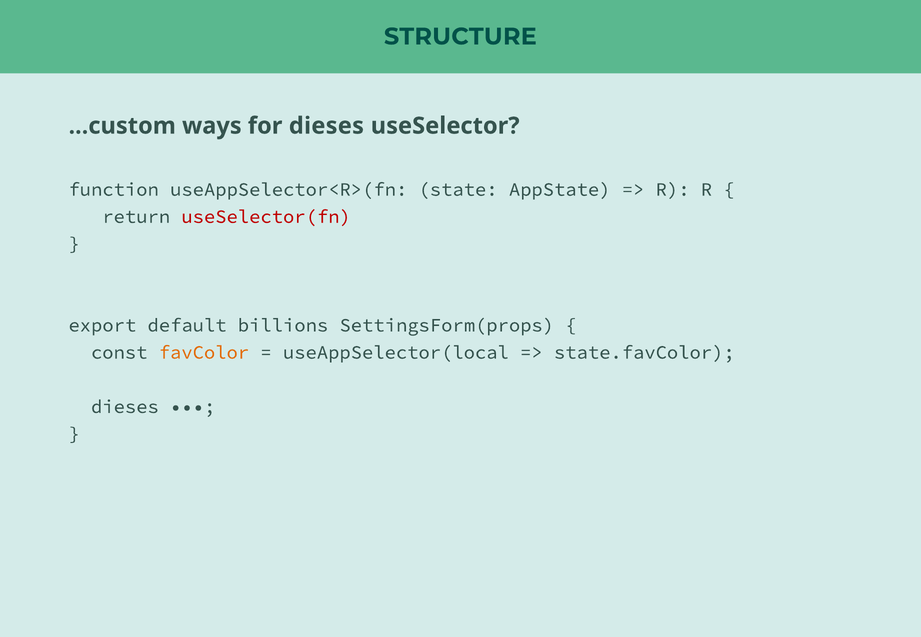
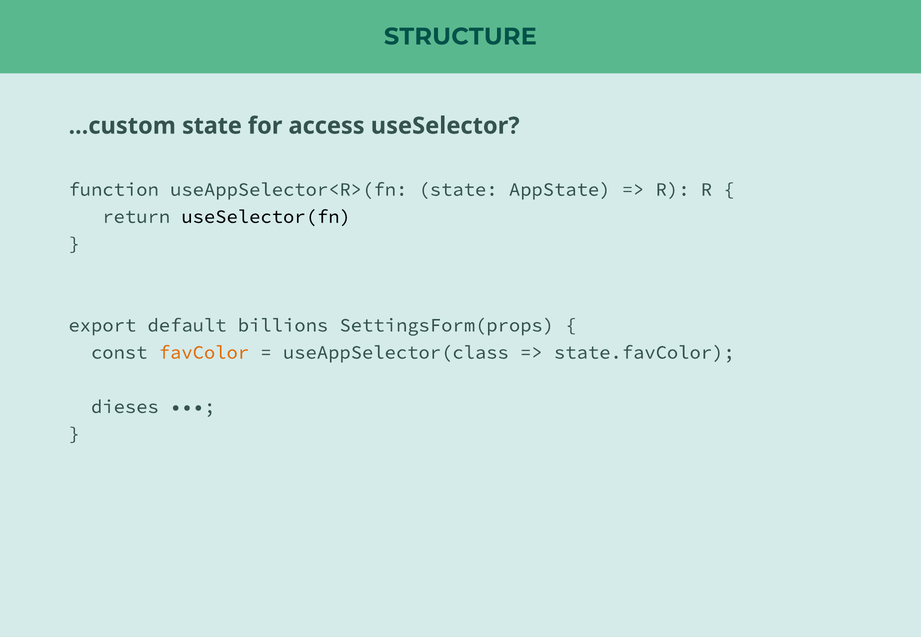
...custom ways: ways -> state
for dieses: dieses -> access
useSelector(fn colour: red -> black
useAppSelector(local: useAppSelector(local -> useAppSelector(class
